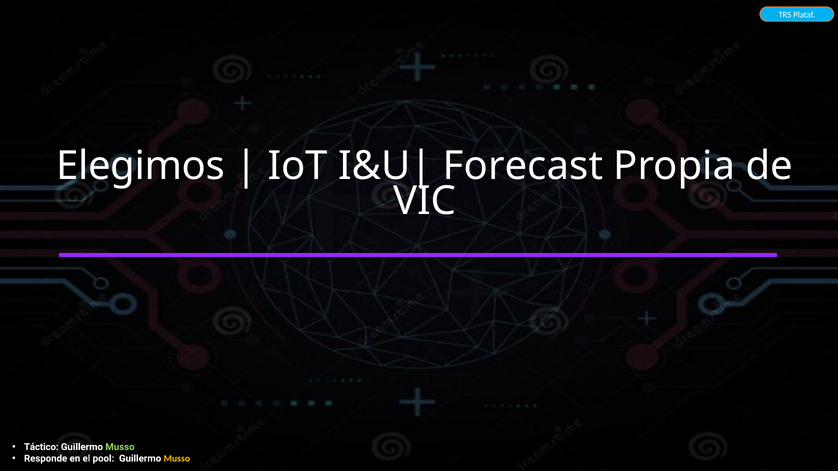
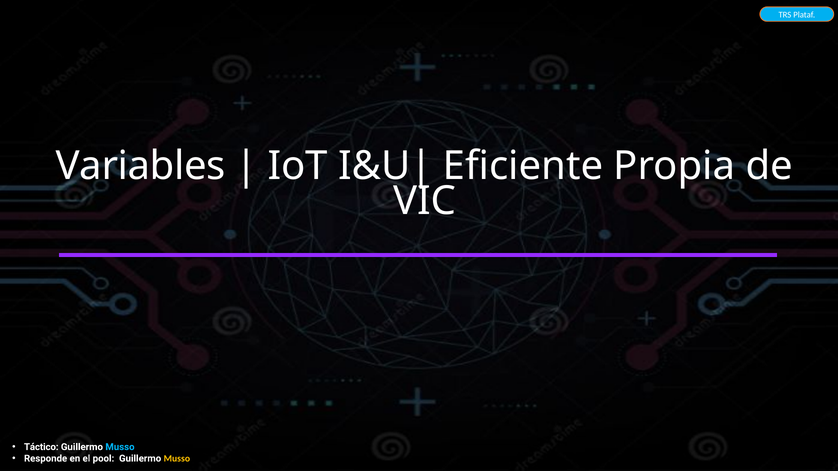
Elegimos: Elegimos -> Variables
Forecast: Forecast -> Eficiente
Musso at (120, 447) colour: light green -> light blue
